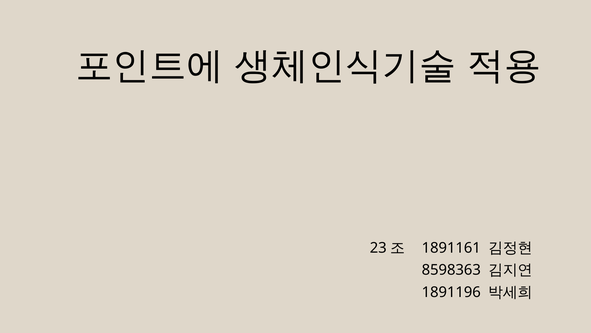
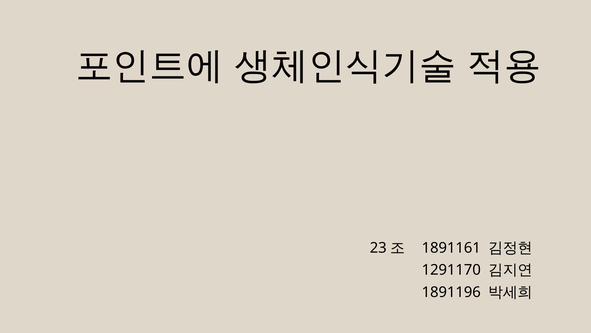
8598363: 8598363 -> 1291170
